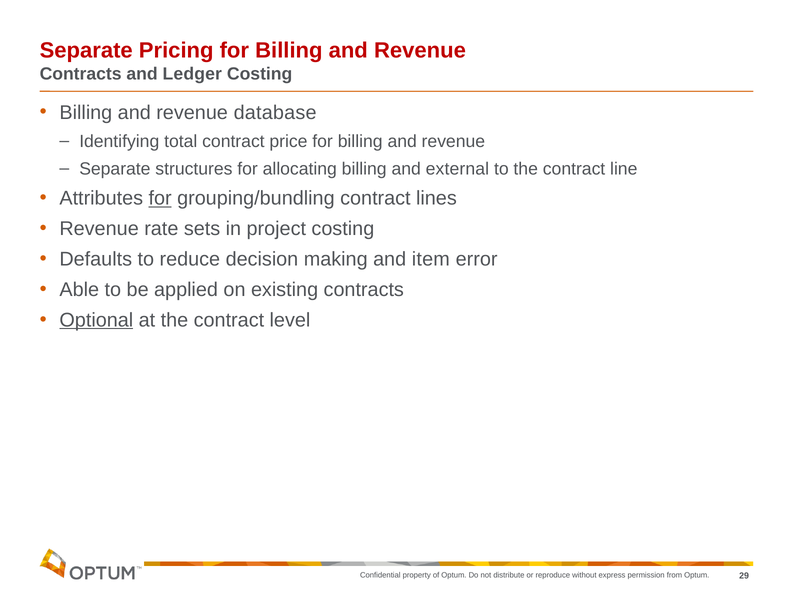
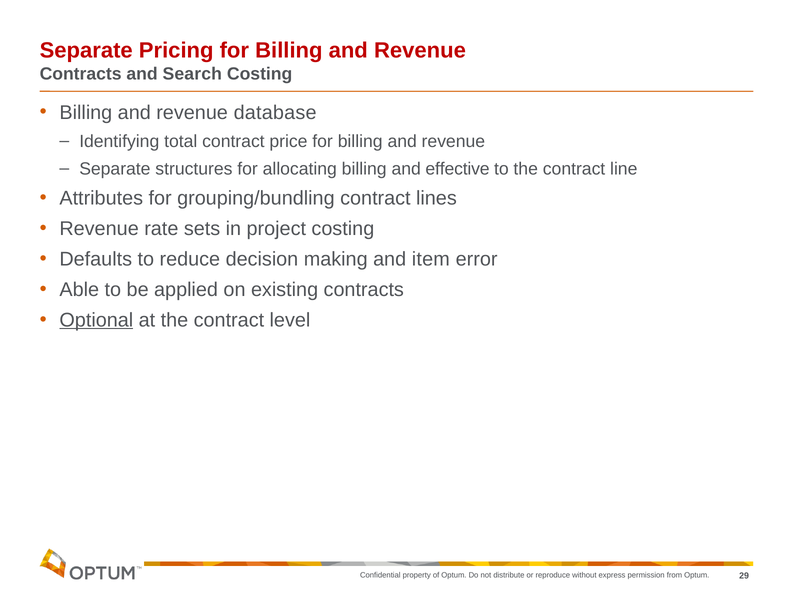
Ledger: Ledger -> Search
external: external -> effective
for at (160, 198) underline: present -> none
